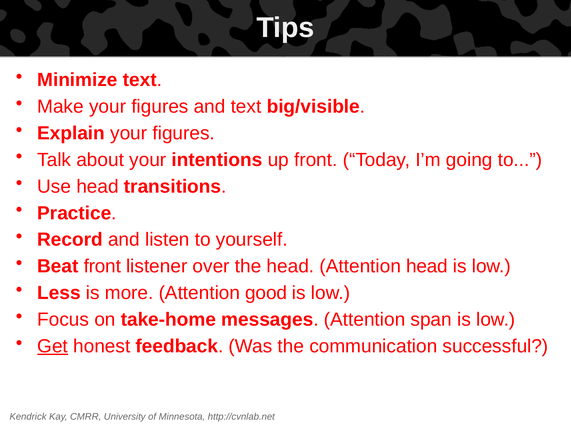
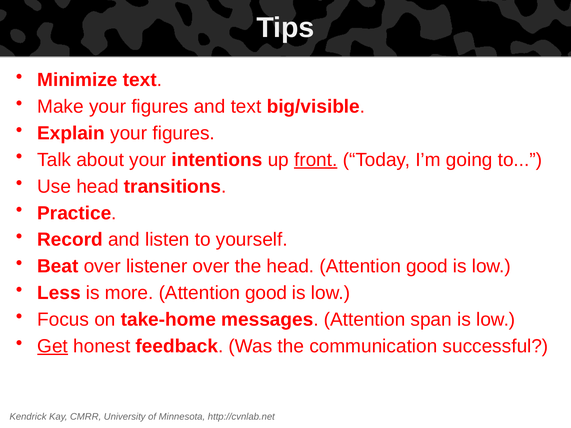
front at (316, 160) underline: none -> present
Beat front: front -> over
head Attention head: head -> good
